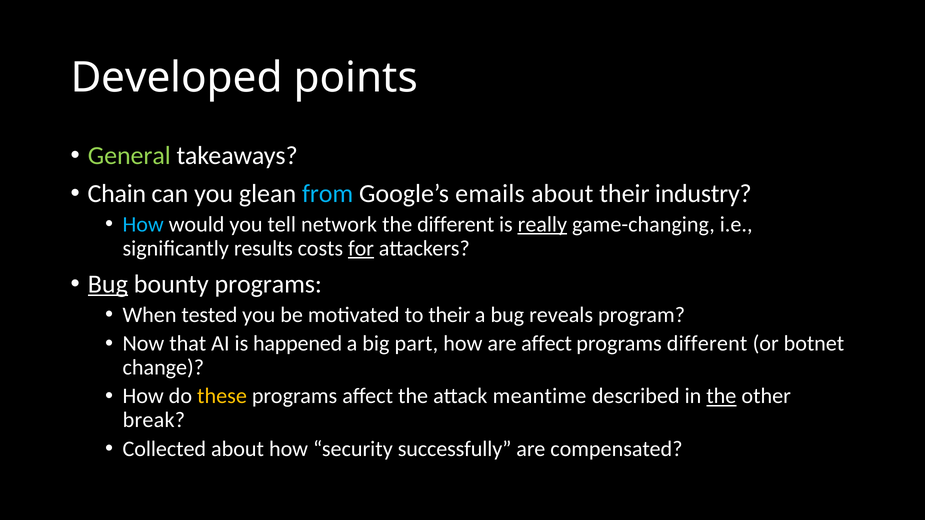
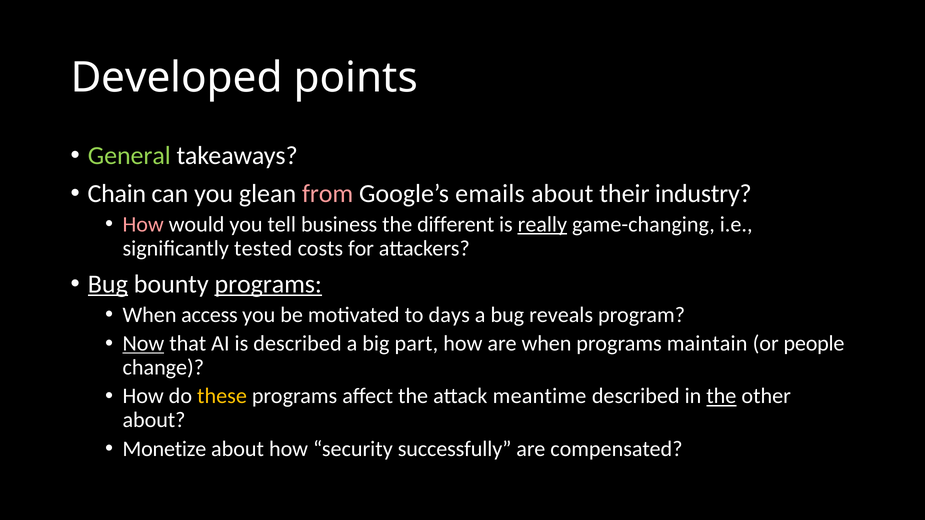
from colour: light blue -> pink
How at (143, 225) colour: light blue -> pink
network: network -> business
results: results -> tested
for underline: present -> none
programs at (268, 284) underline: none -> present
tested: tested -> access
to their: their -> days
Now underline: none -> present
is happened: happened -> described
are affect: affect -> when
programs different: different -> maintain
botnet: botnet -> people
break at (154, 420): break -> about
Collected: Collected -> Monetize
